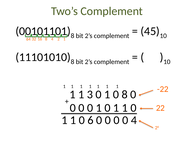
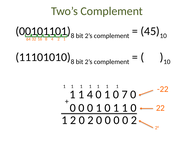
1 3: 3 -> 4
0 8: 8 -> 7
1 at (73, 121): 1 -> 2
6 at (90, 121): 6 -> 2
0 0 4: 4 -> 2
